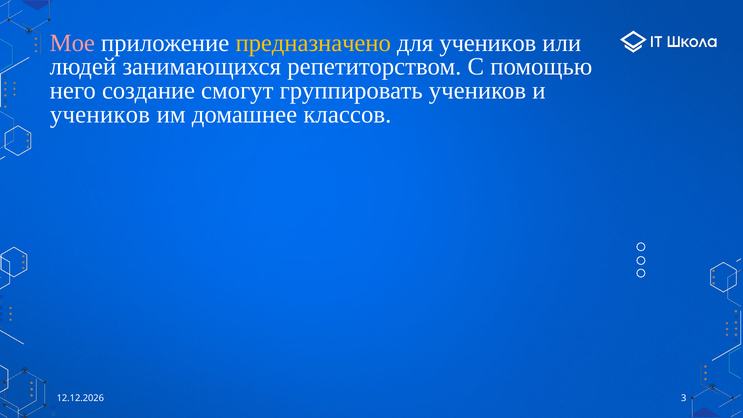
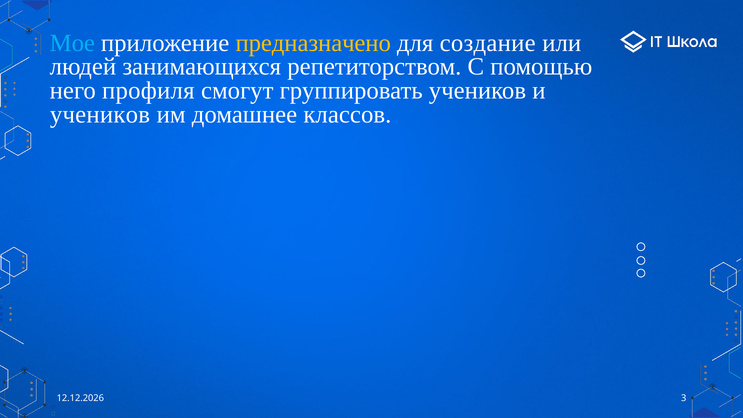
Мое colour: pink -> light blue
для учеников: учеников -> создание
создание: создание -> профиля
